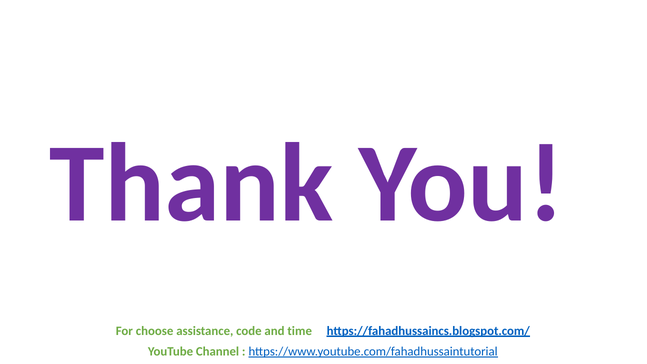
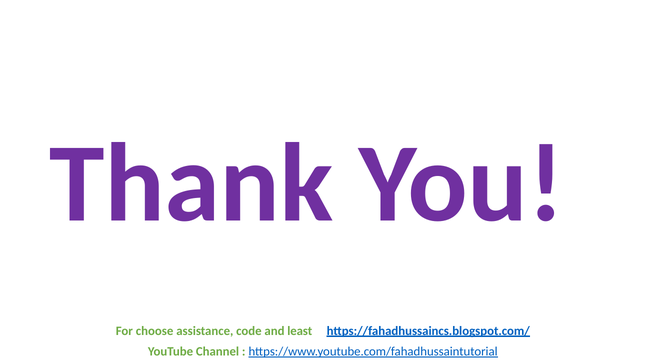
time: time -> least
